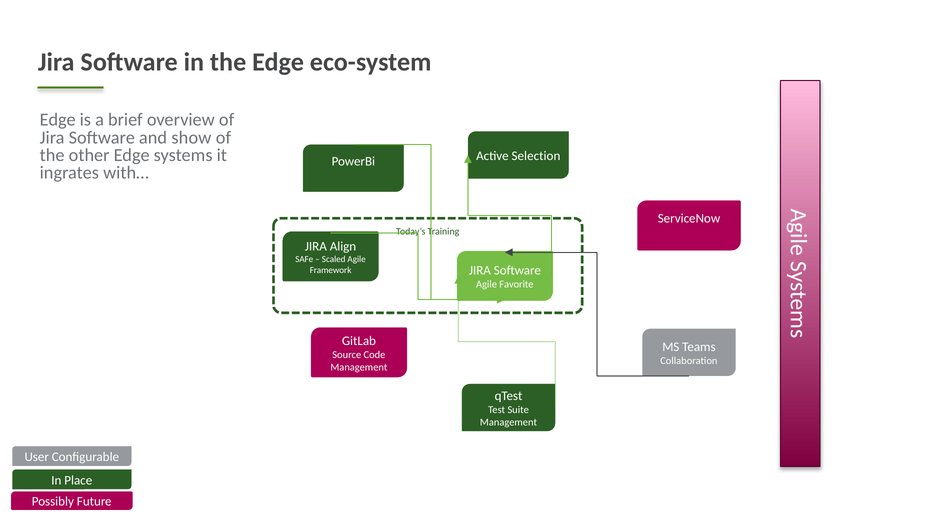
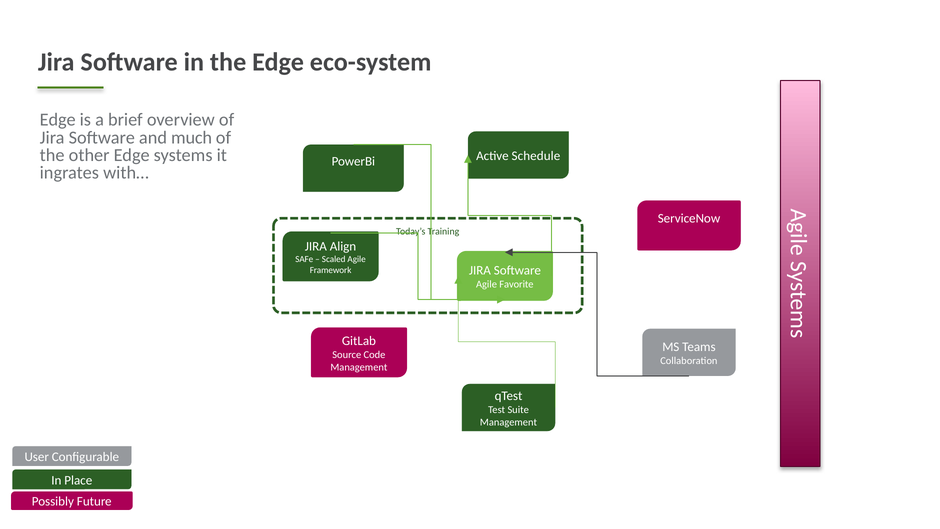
show: show -> much
Selection: Selection -> Schedule
